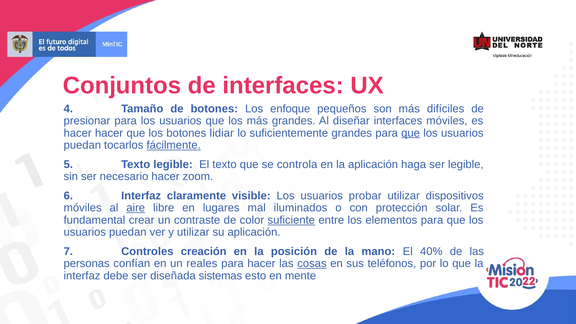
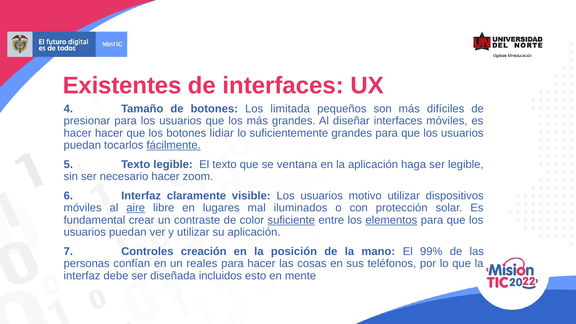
Conjuntos: Conjuntos -> Existentes
enfoque: enfoque -> limitada
que at (411, 133) underline: present -> none
controla: controla -> ventana
probar: probar -> motivo
elementos underline: none -> present
40%: 40% -> 99%
cosas underline: present -> none
sistemas: sistemas -> incluidos
